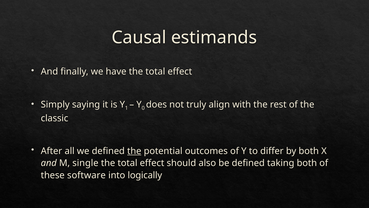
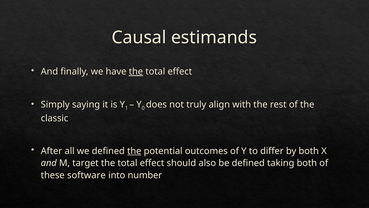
the at (136, 72) underline: none -> present
single: single -> target
logically: logically -> number
